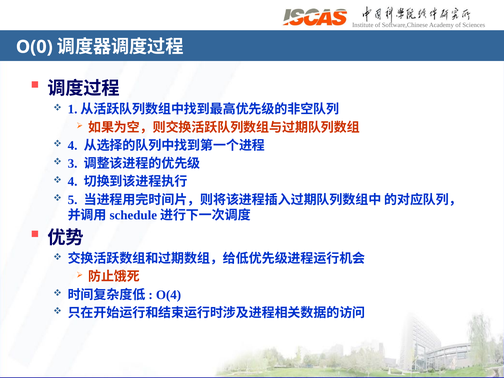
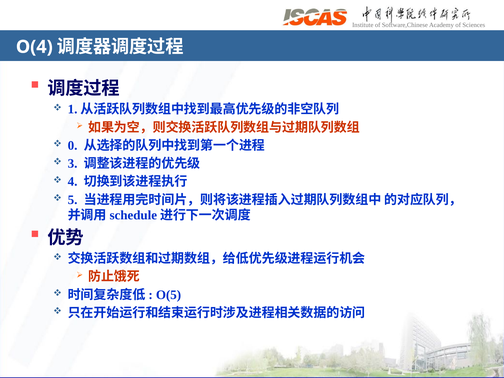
O(0: O(0 -> O(4
4 at (73, 145): 4 -> 0
O(4: O(4 -> O(5
